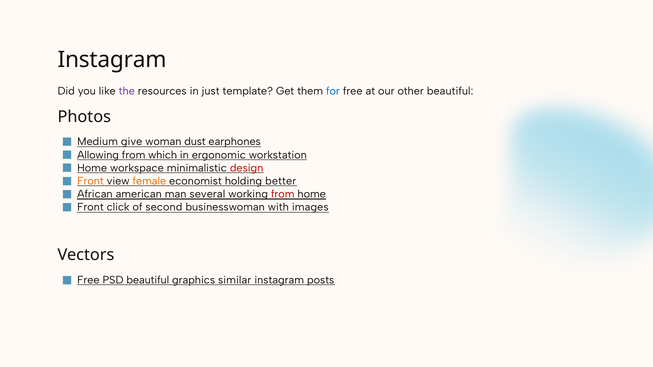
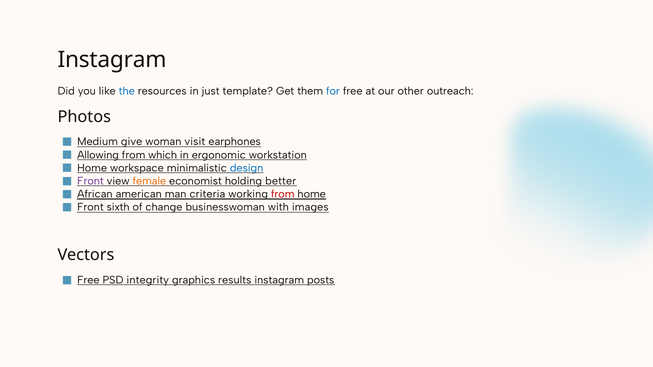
the colour: purple -> blue
other beautiful: beautiful -> outreach
dust: dust -> visit
design colour: red -> blue
Front at (90, 181) colour: orange -> purple
several: several -> criteria
click: click -> sixth
second: second -> change
PSD beautiful: beautiful -> integrity
similar: similar -> results
